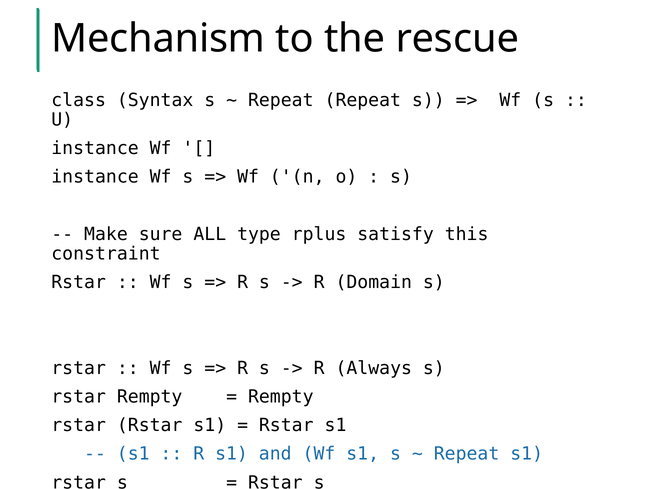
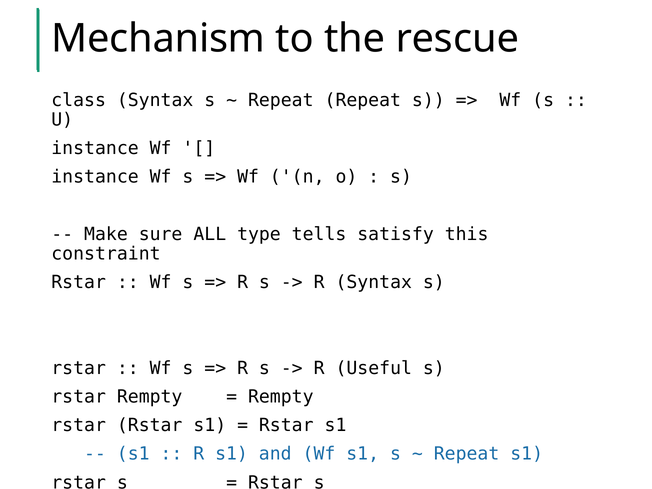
rplus: rplus -> tells
R Domain: Domain -> Syntax
Always: Always -> Useful
